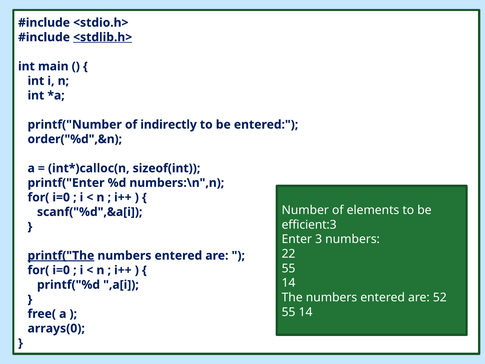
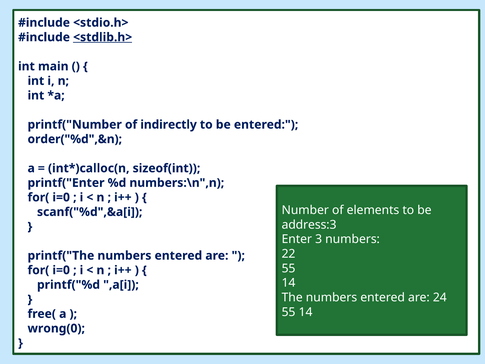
efficient:3: efficient:3 -> address:3
printf("The underline: present -> none
52: 52 -> 24
arrays(0: arrays(0 -> wrong(0
